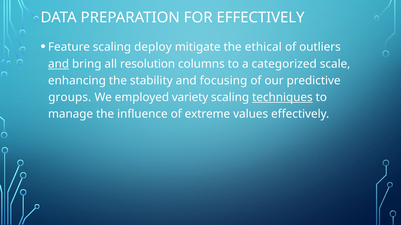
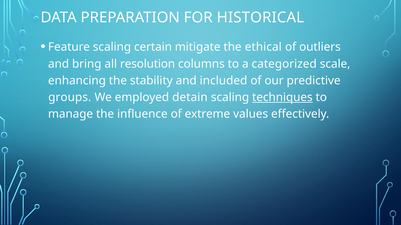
FOR EFFECTIVELY: EFFECTIVELY -> HISTORICAL
deploy: deploy -> certain
and at (59, 64) underline: present -> none
focusing: focusing -> included
variety: variety -> detain
